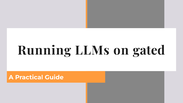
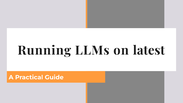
gated: gated -> latest
